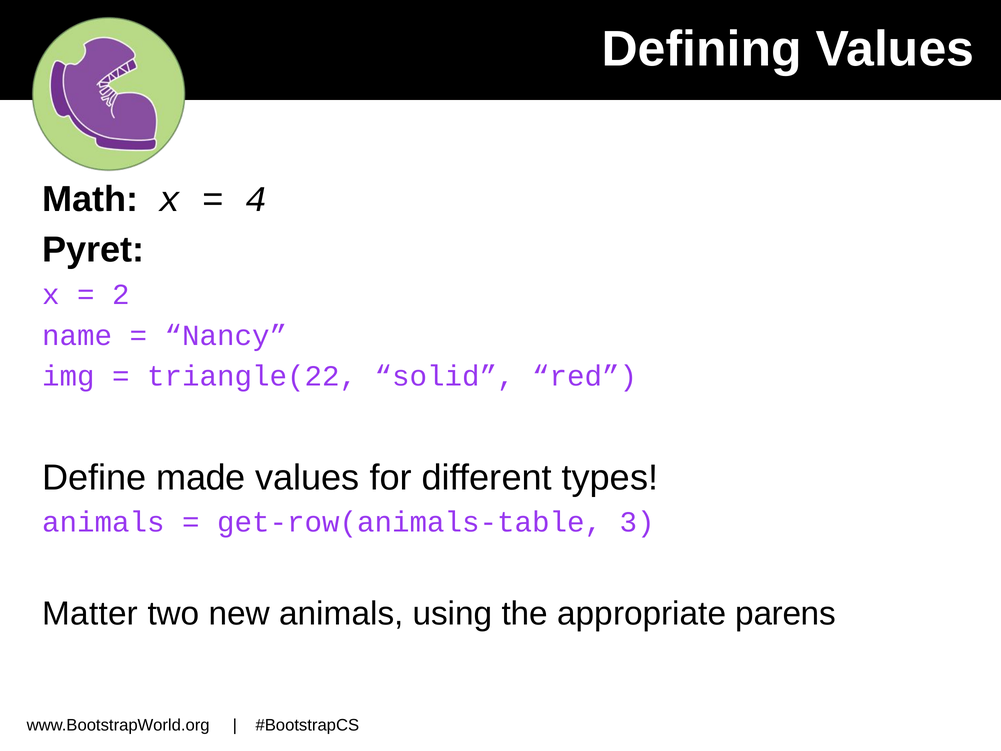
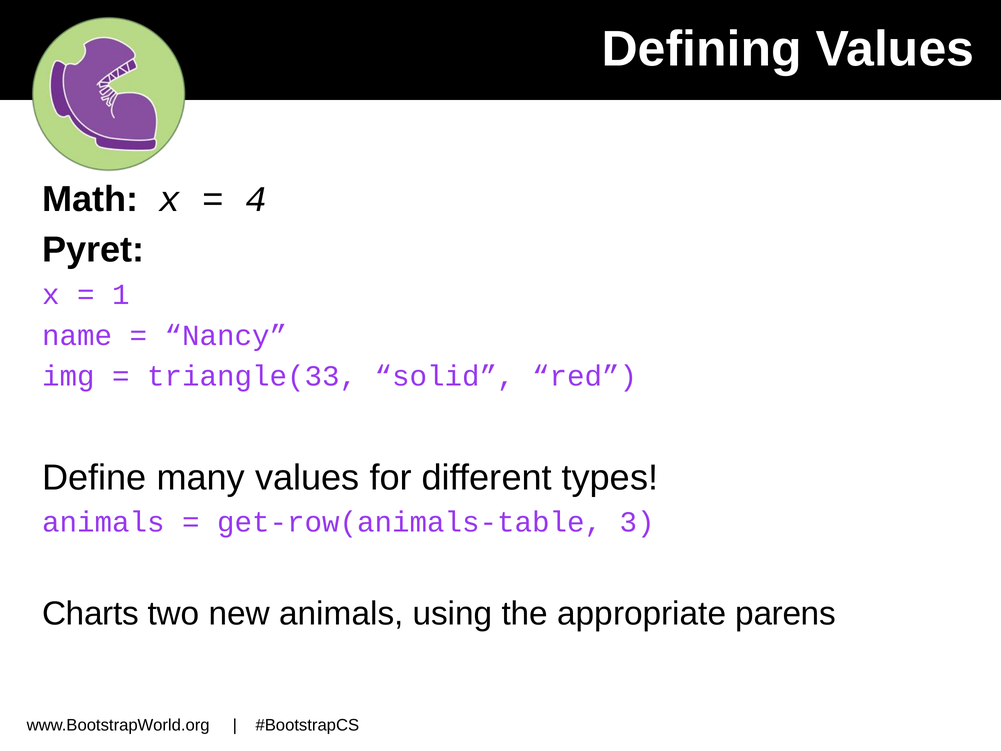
2: 2 -> 1
triangle(22: triangle(22 -> triangle(33
made: made -> many
Matter: Matter -> Charts
